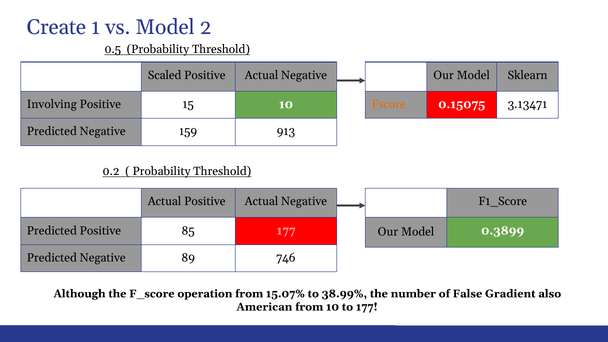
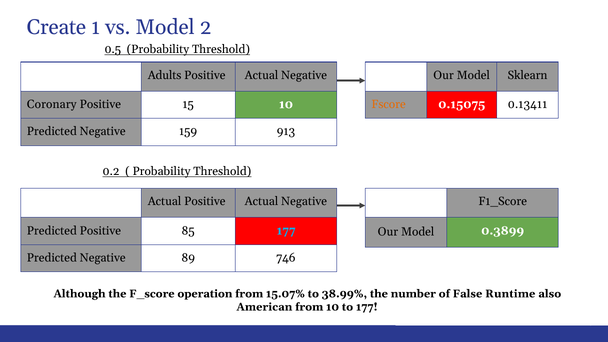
Scaled: Scaled -> Adults
Involving: Involving -> Coronary
3.13471: 3.13471 -> 0.13411
177 at (286, 231) colour: pink -> light blue
Gradient: Gradient -> Runtime
